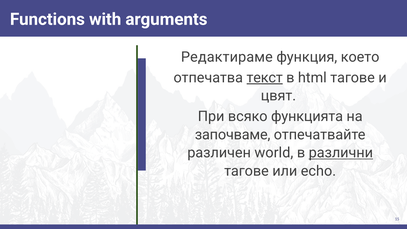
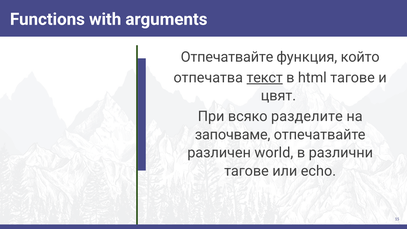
Редактираме at (227, 57): Редактираме -> Отпечатвайте
което: което -> който
функцията: функцията -> разделите
различни underline: present -> none
